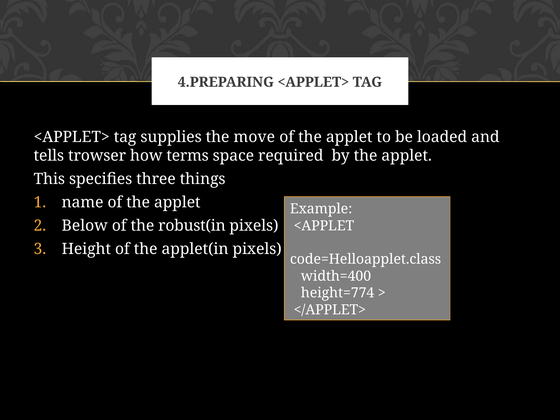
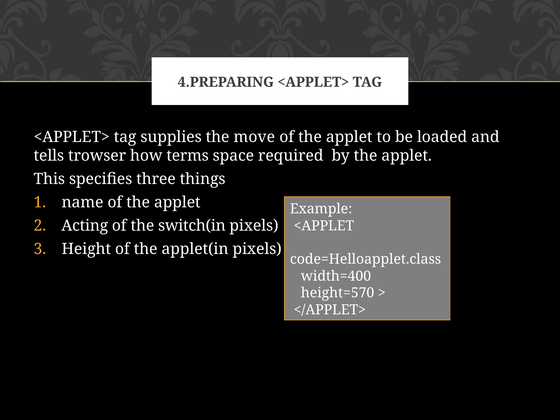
Below: Below -> Acting
robust(in: robust(in -> switch(in
height=774: height=774 -> height=570
